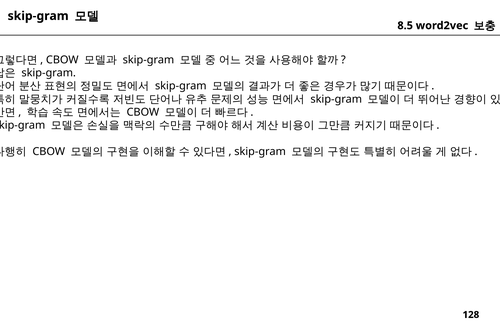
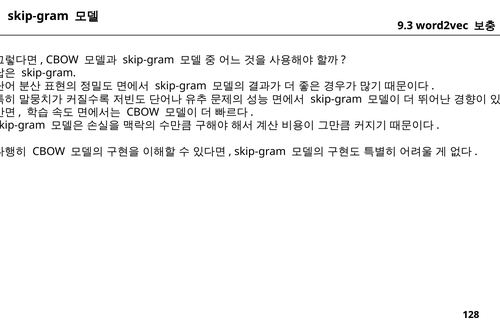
8.5: 8.5 -> 9.3
